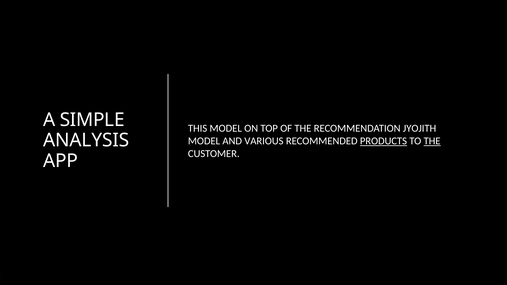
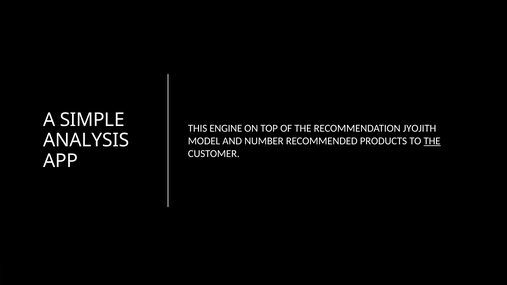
THIS MODEL: MODEL -> ENGINE
VARIOUS: VARIOUS -> NUMBER
PRODUCTS underline: present -> none
